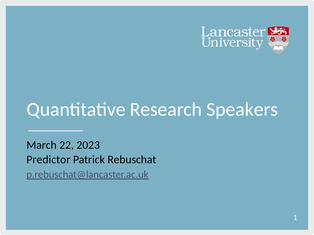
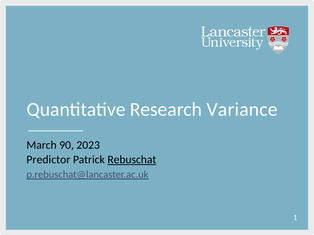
Speakers: Speakers -> Variance
22: 22 -> 90
Rebuschat underline: none -> present
